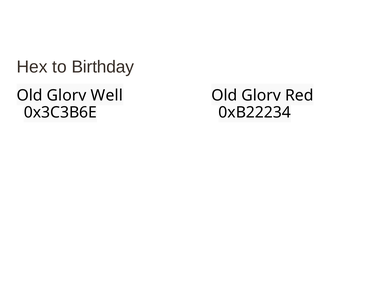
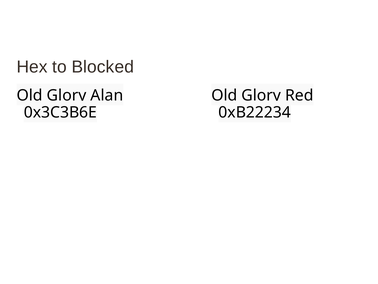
Birthday: Birthday -> Blocked
Well: Well -> Alan
